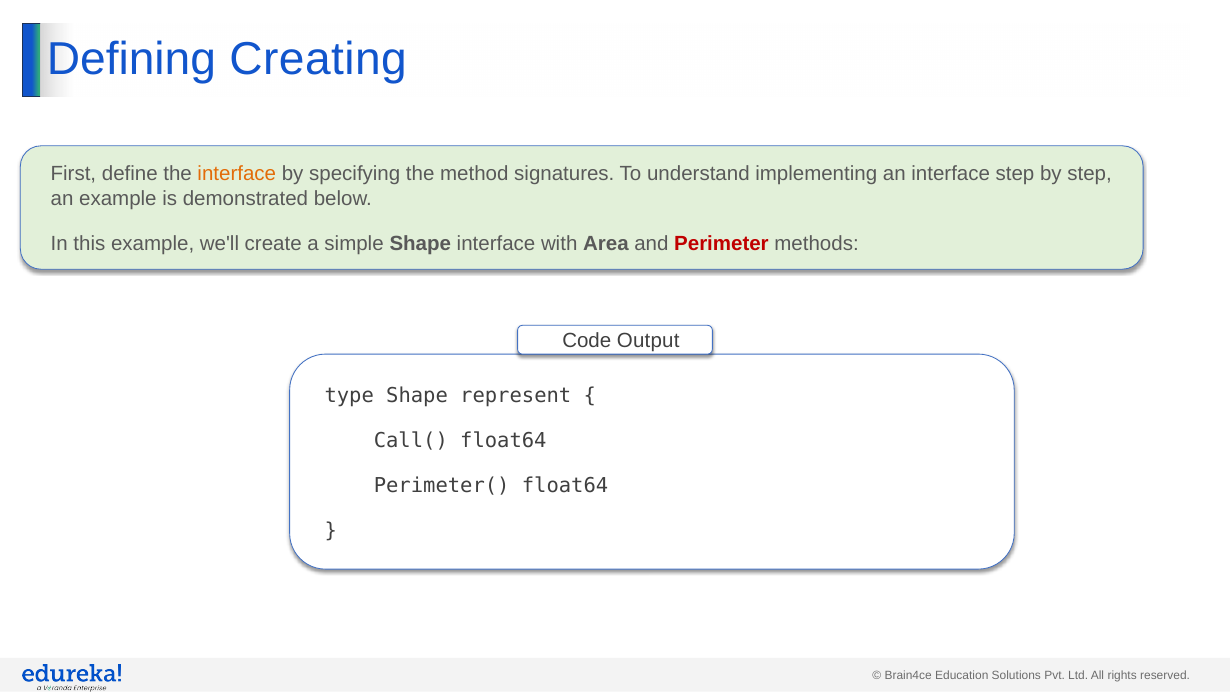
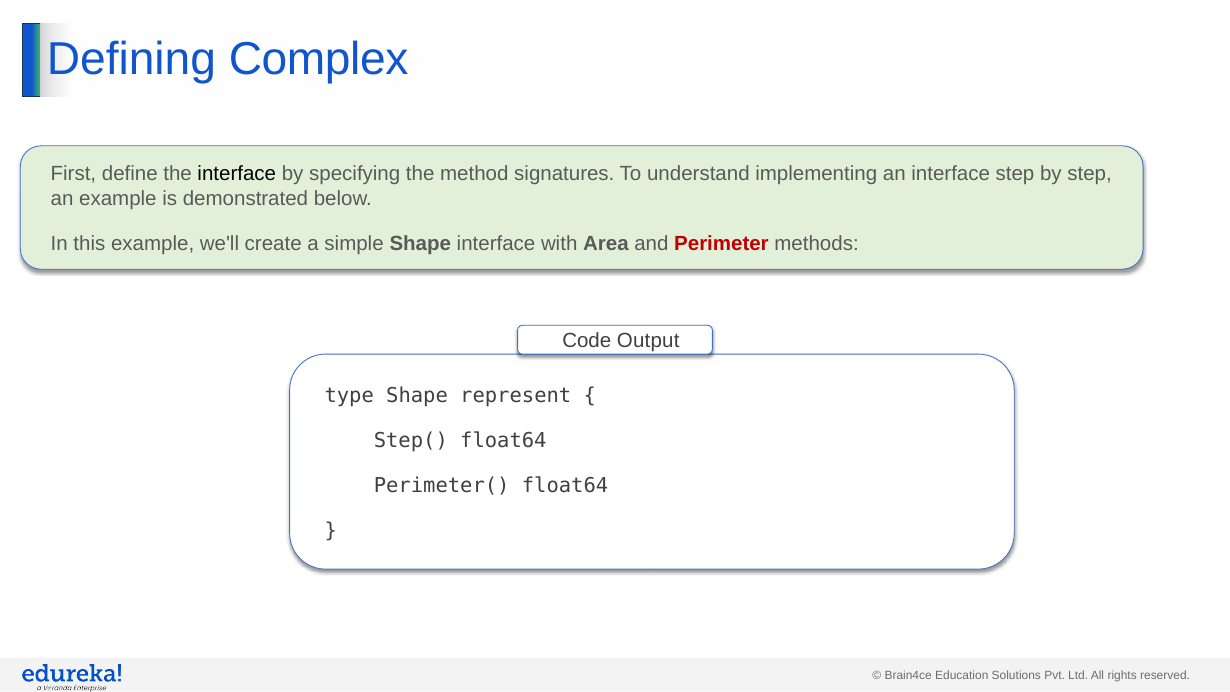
Creating: Creating -> Complex
interface at (237, 174) colour: orange -> black
Call(: Call( -> Step(
